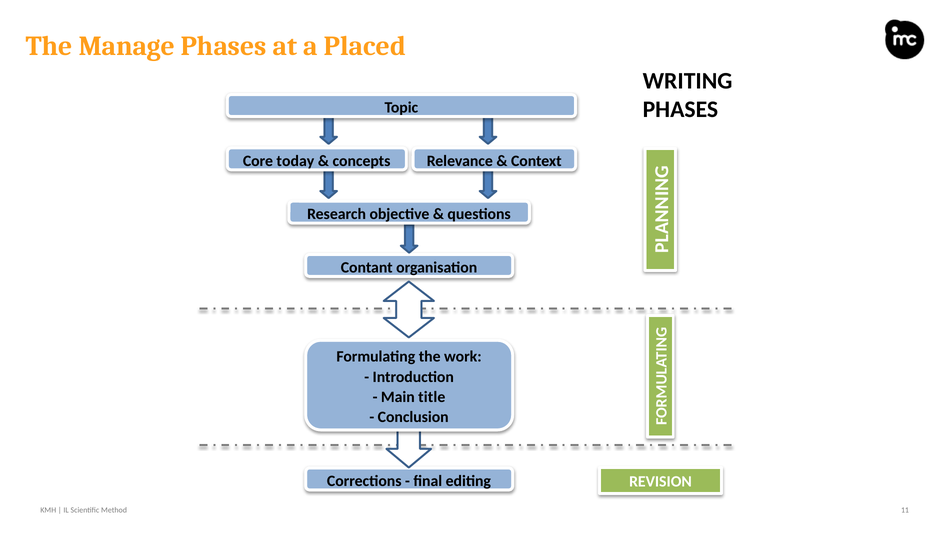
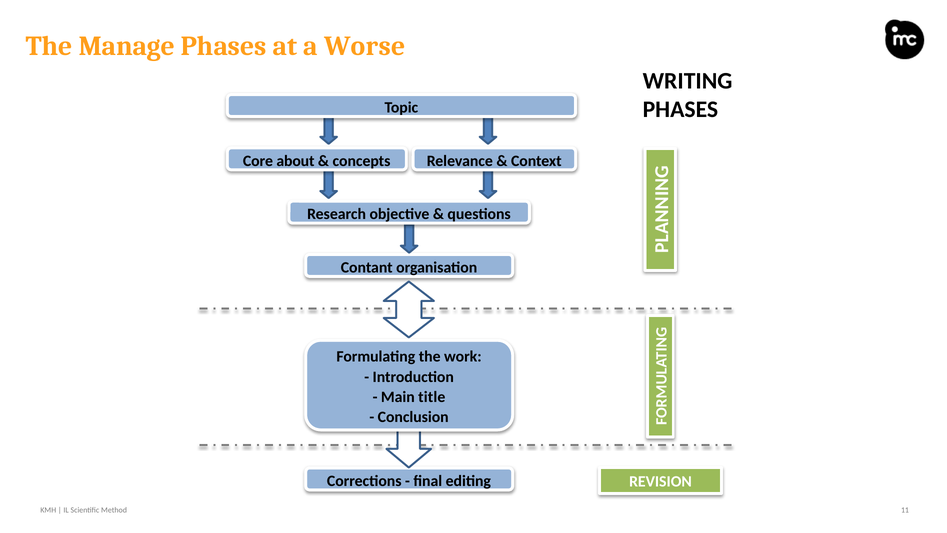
Placed: Placed -> Worse
today: today -> about
